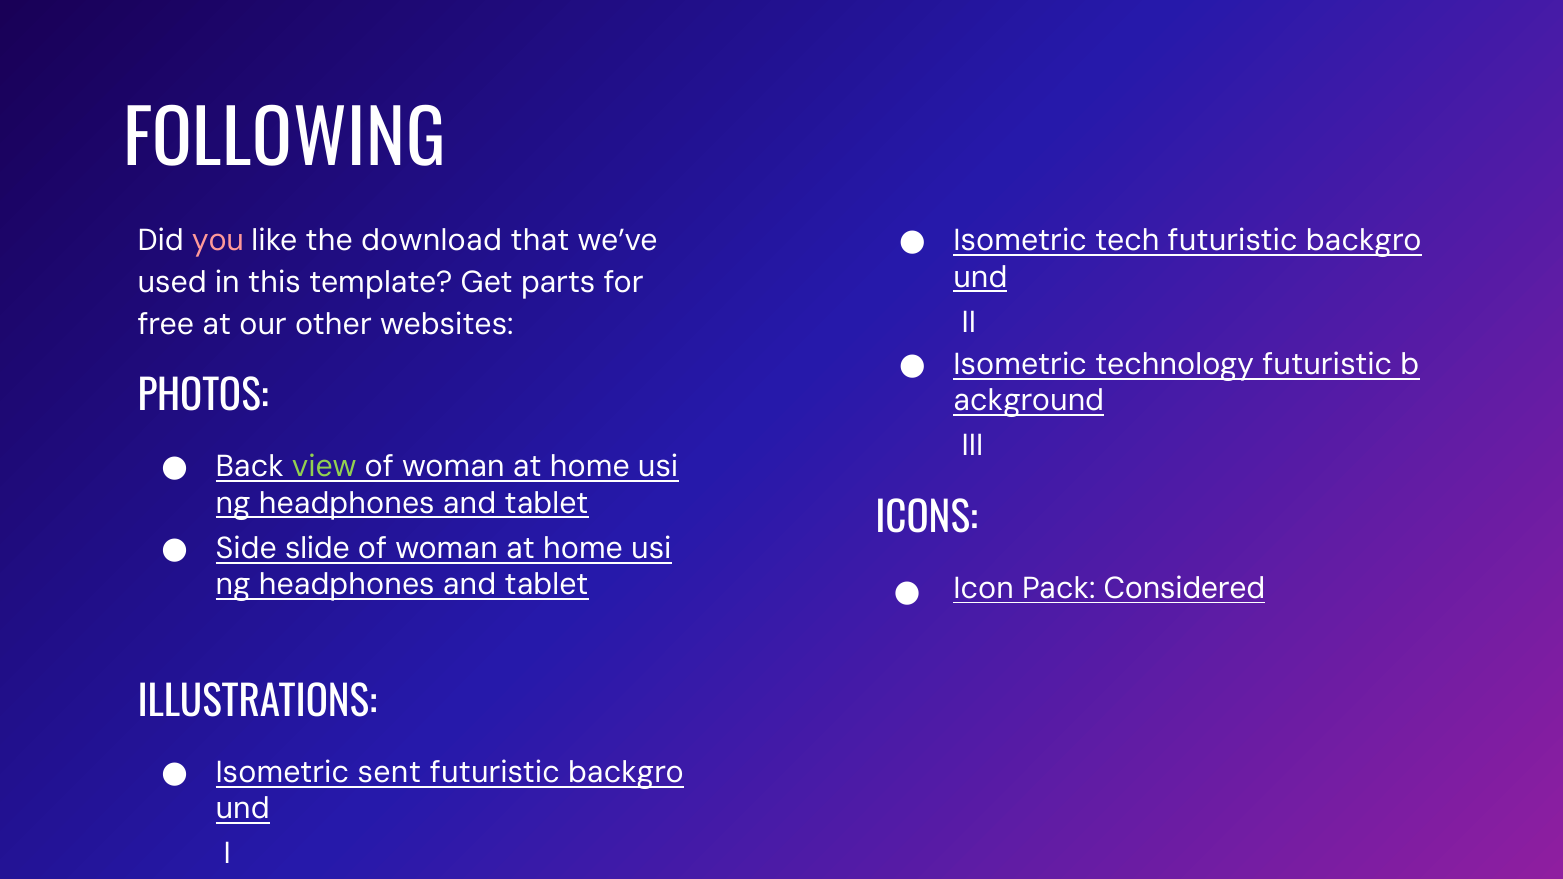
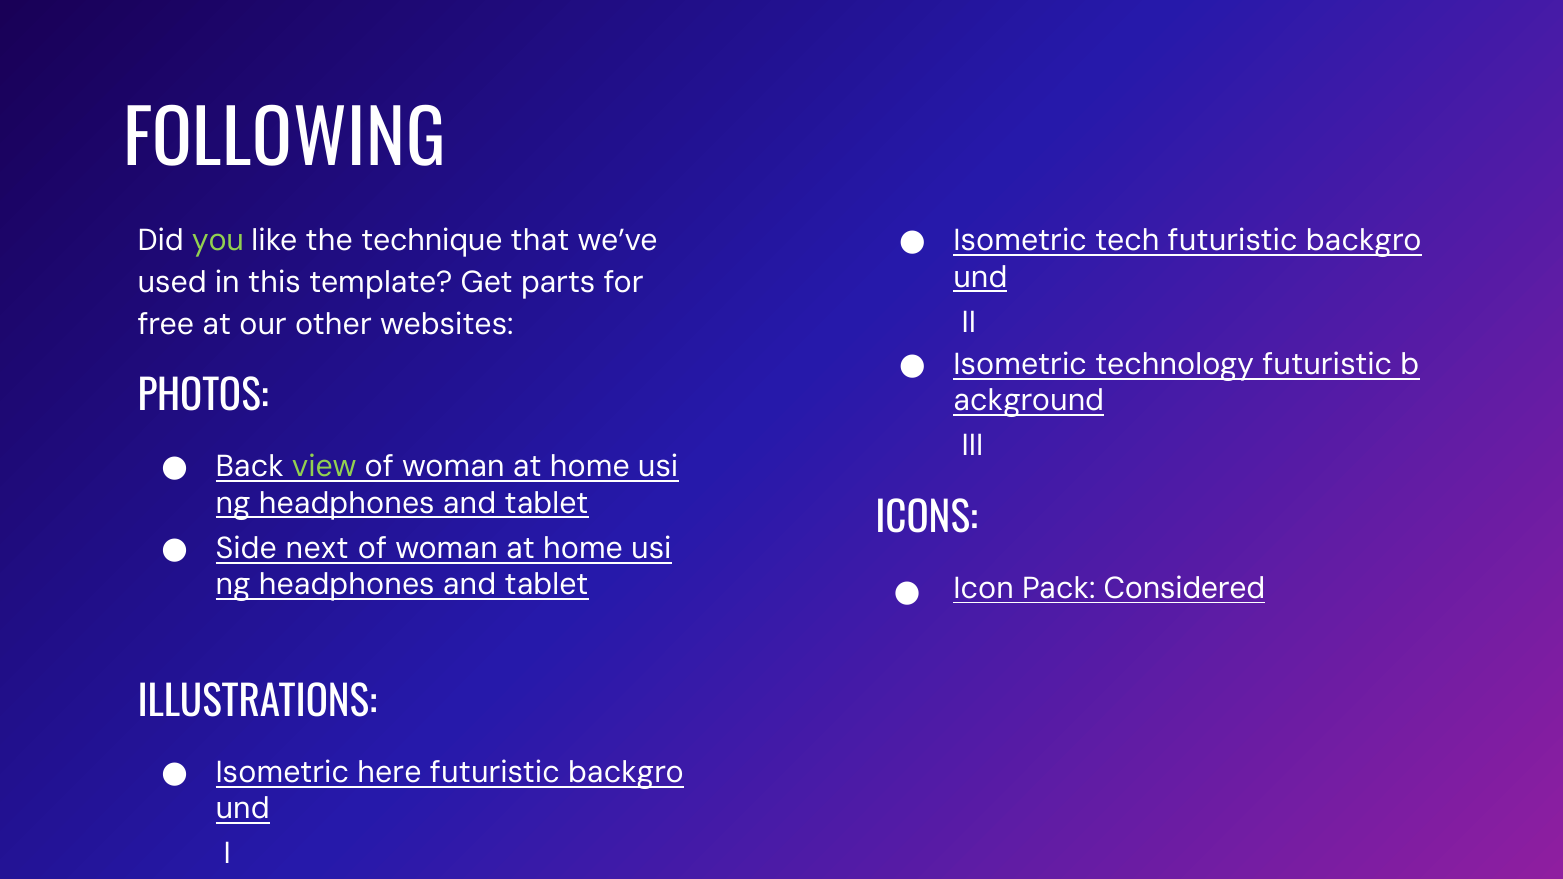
you colour: pink -> light green
download: download -> technique
slide: slide -> next
sent: sent -> here
